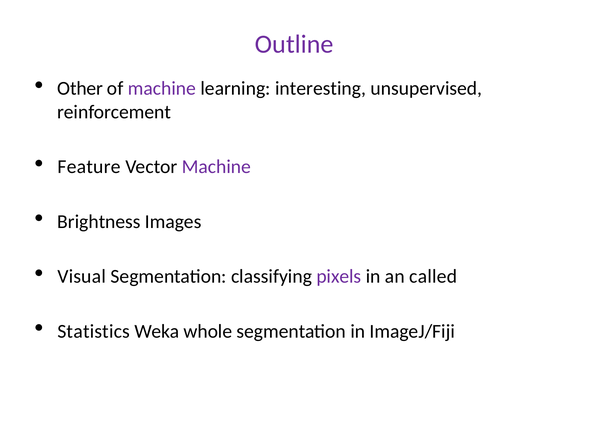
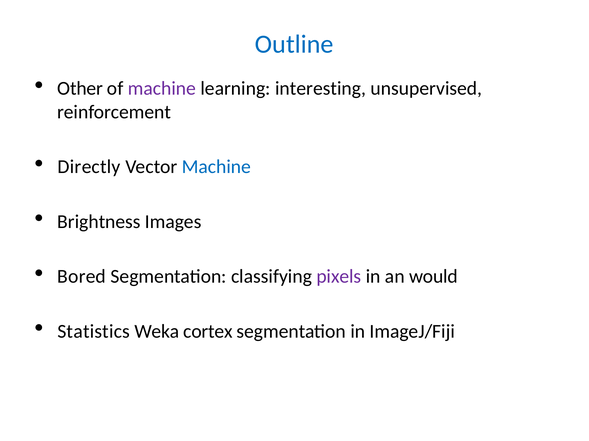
Outline colour: purple -> blue
Feature: Feature -> Directly
Machine at (216, 167) colour: purple -> blue
Visual: Visual -> Bored
called: called -> would
whole: whole -> cortex
